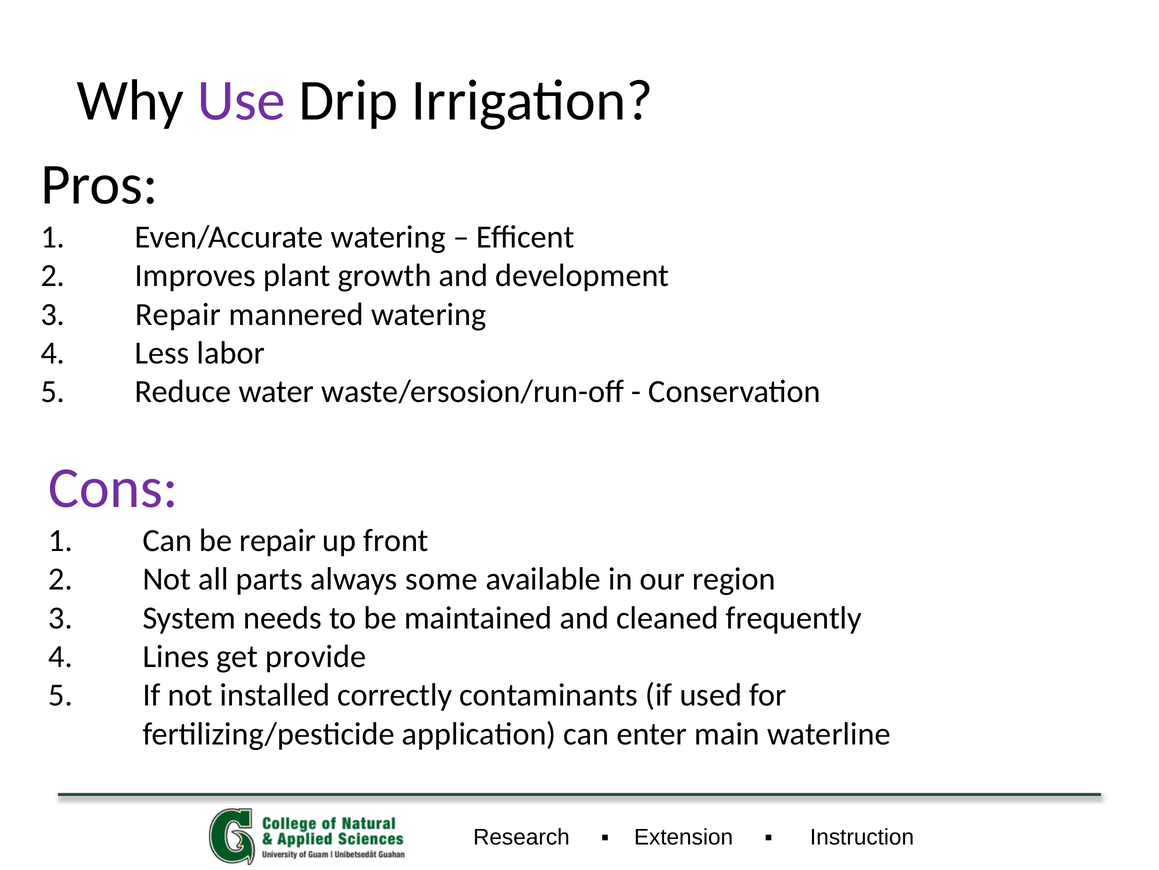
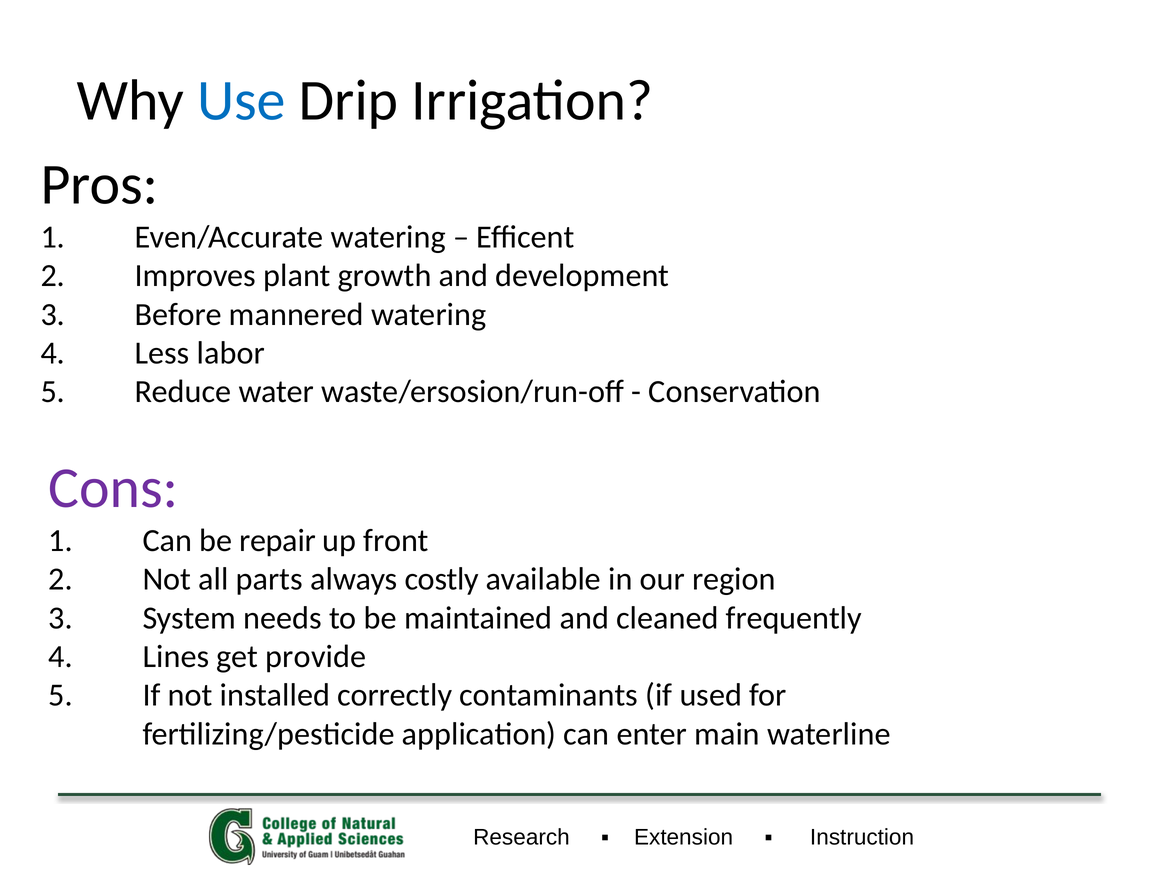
Use colour: purple -> blue
Repair at (178, 314): Repair -> Before
some: some -> costly
